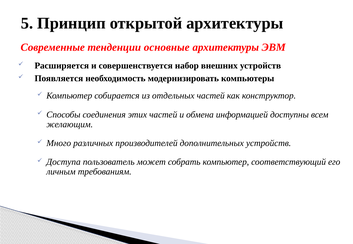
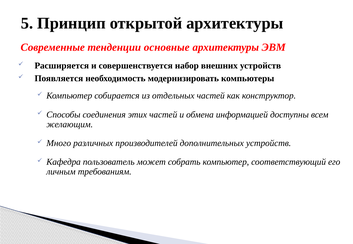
Доступа: Доступа -> Кафедра
